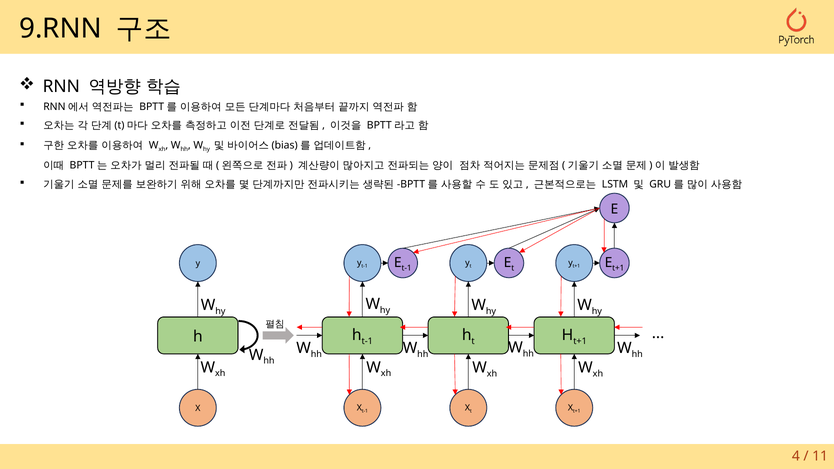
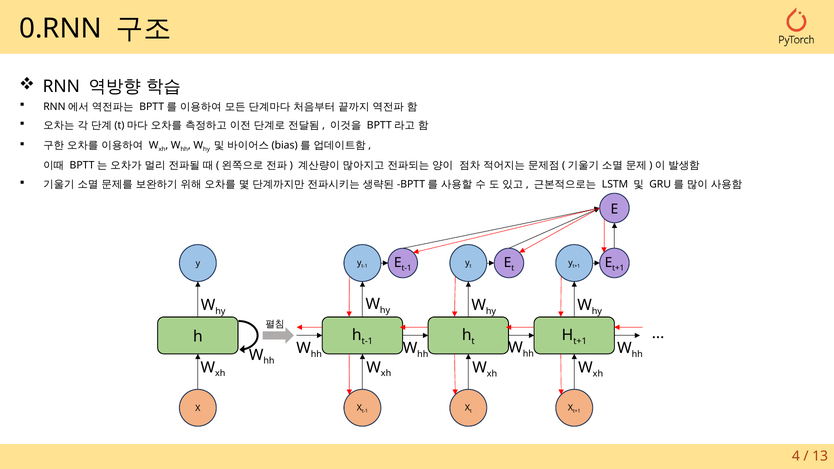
9.RNN: 9.RNN -> 0.RNN
11: 11 -> 13
